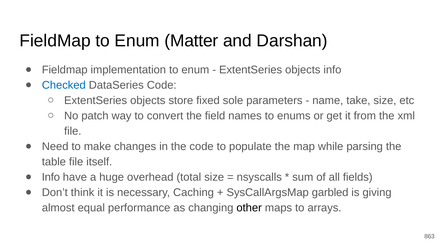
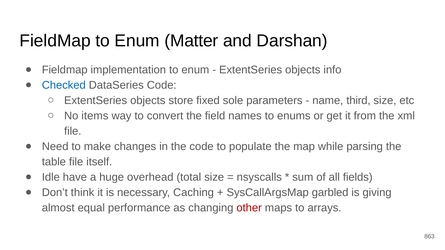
take: take -> third
patch: patch -> items
Info at (51, 177): Info -> Idle
other colour: black -> red
